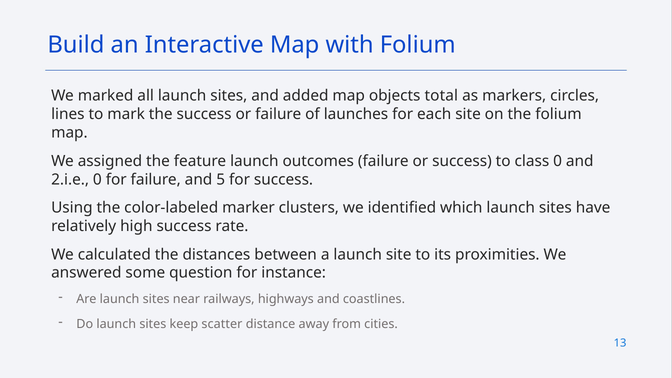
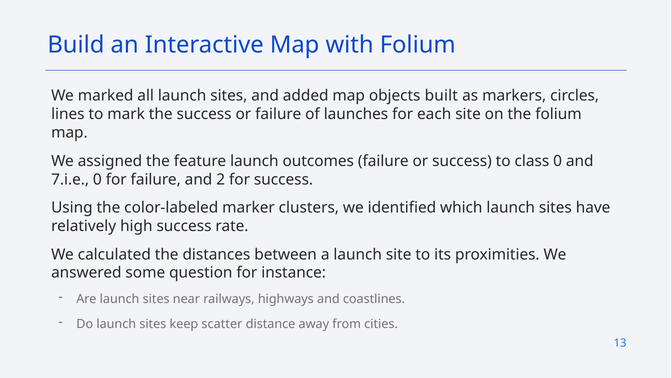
total: total -> built
2.i.e: 2.i.e -> 7.i.e
5: 5 -> 2
